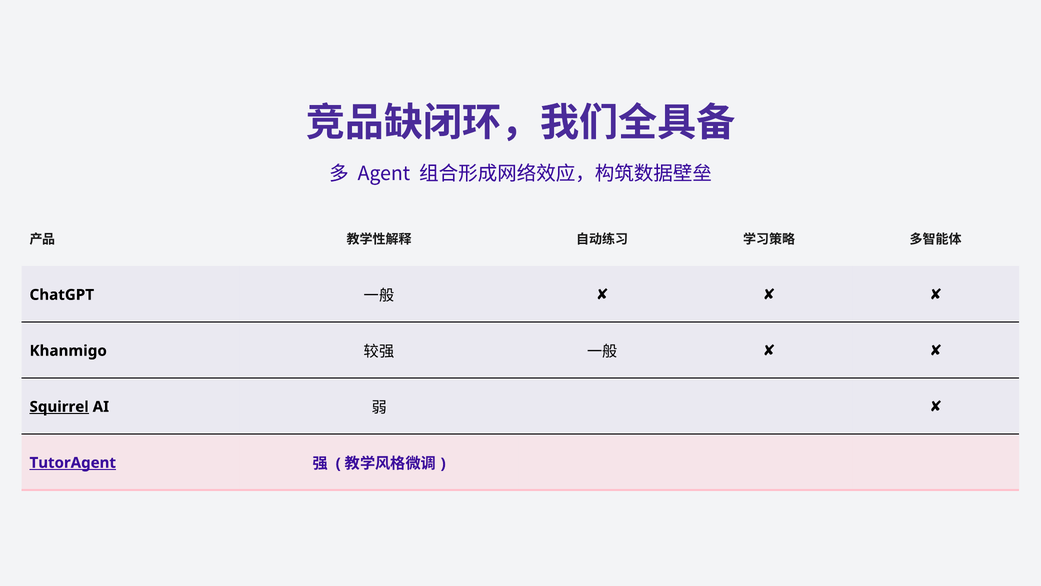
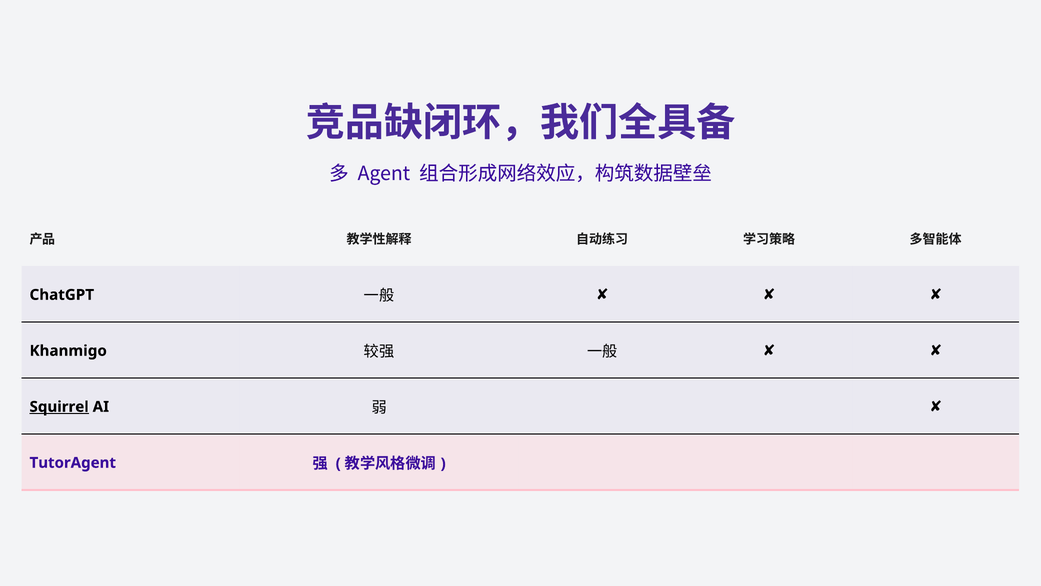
TutorAgent underline: present -> none
